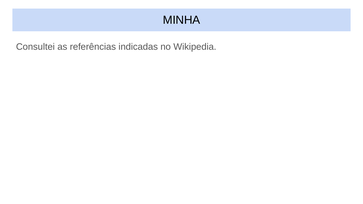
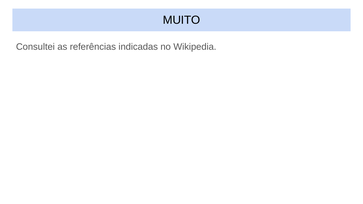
MINHA: MINHA -> MUITO
